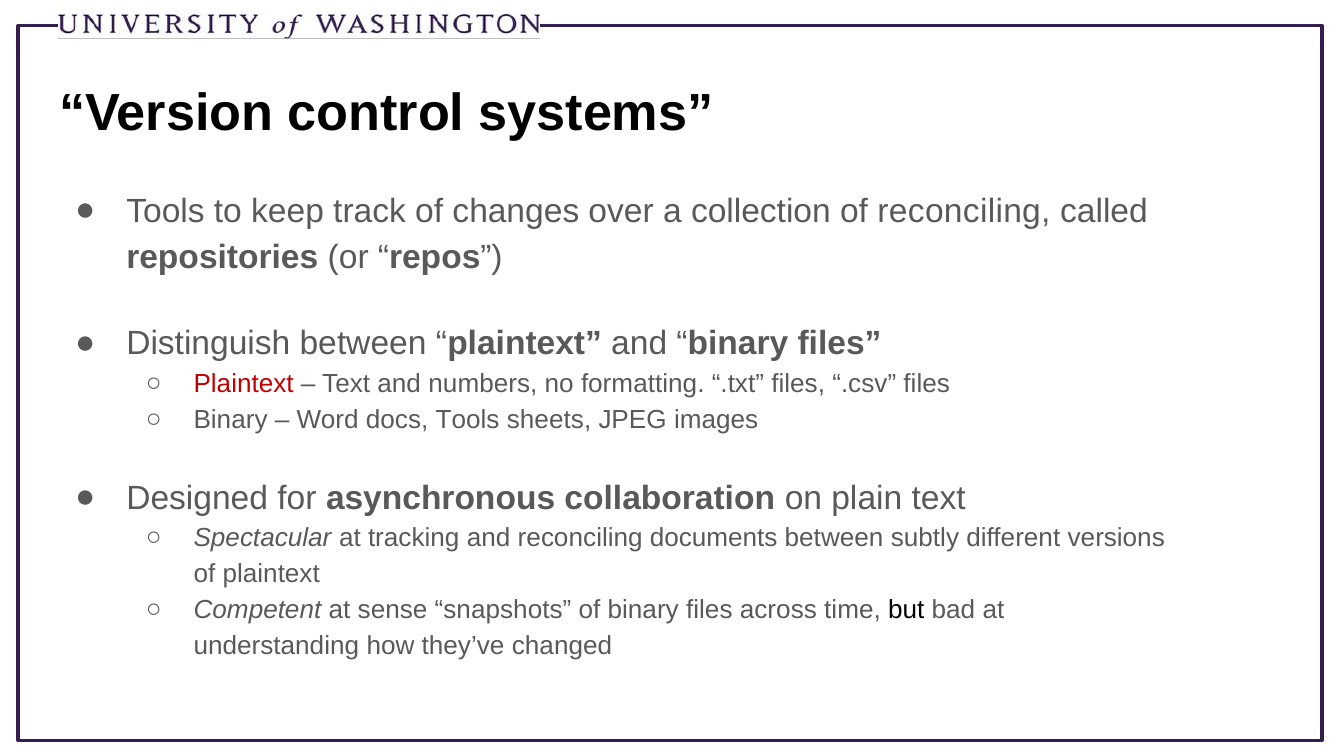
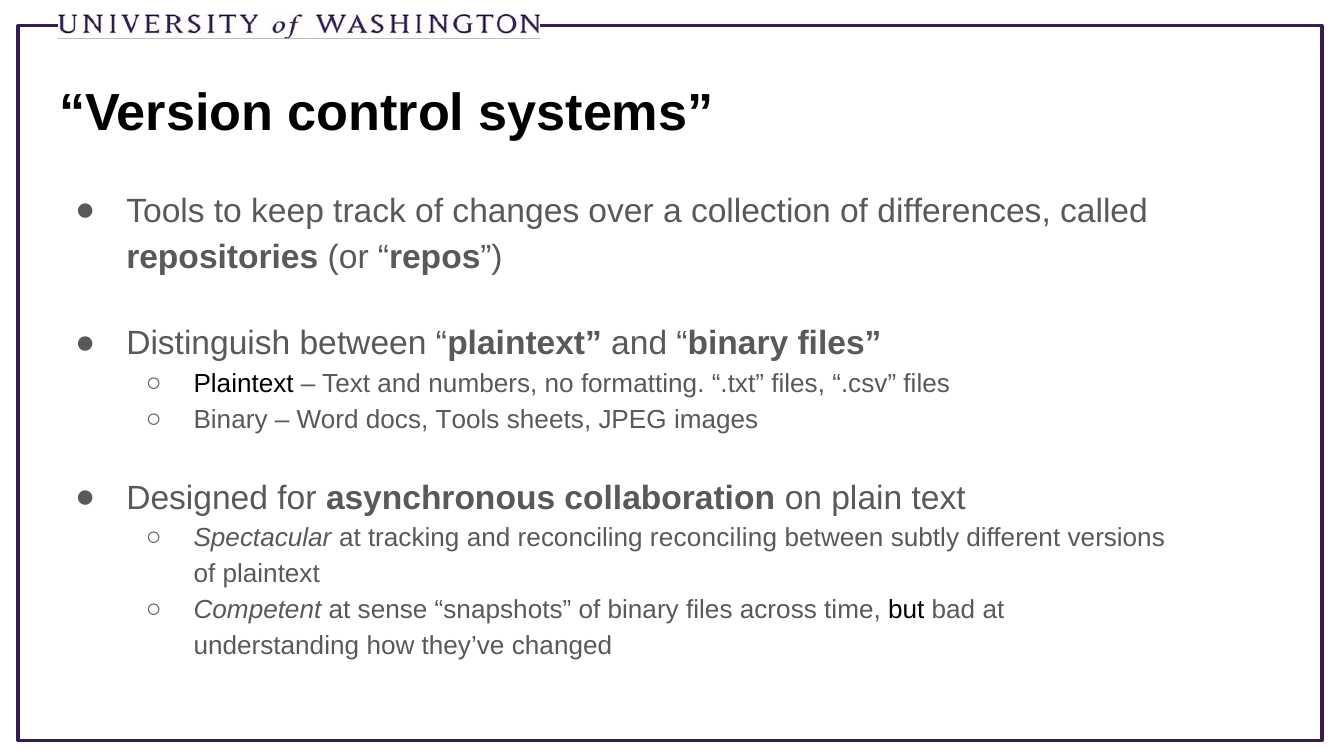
of reconciling: reconciling -> differences
Plaintext at (244, 384) colour: red -> black
reconciling documents: documents -> reconciling
